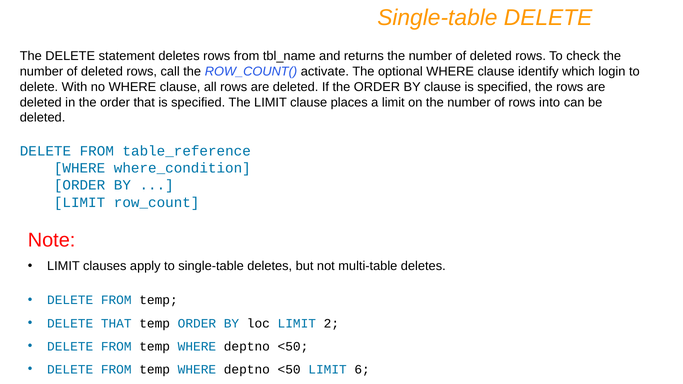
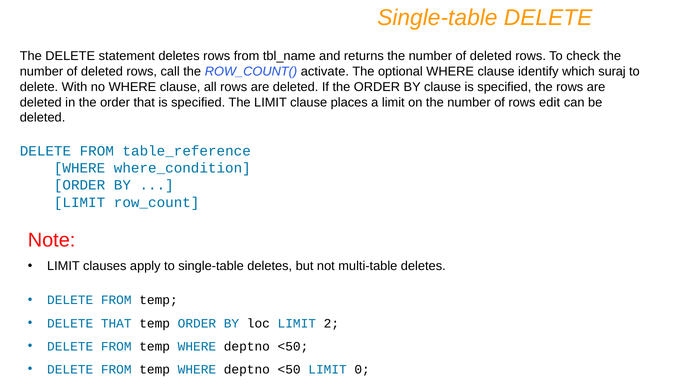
login: login -> suraj
into: into -> edit
6: 6 -> 0
